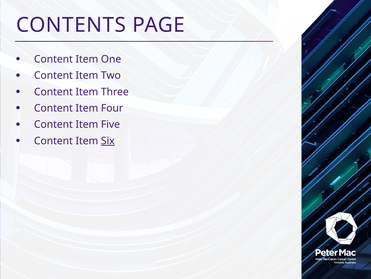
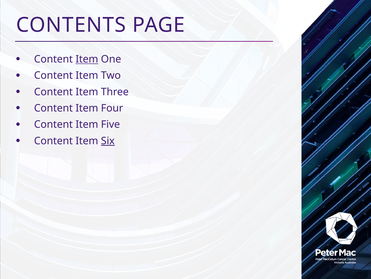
Item at (87, 59) underline: none -> present
